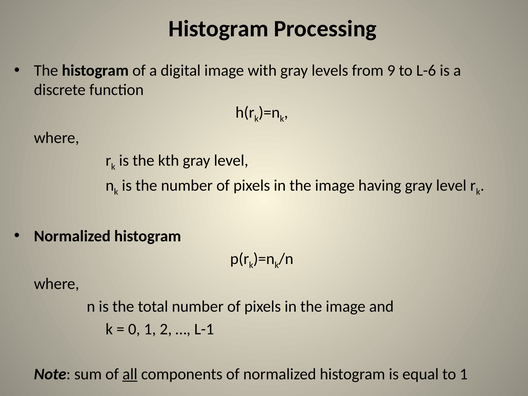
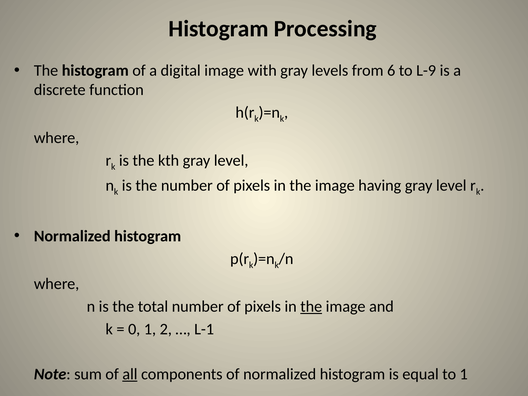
9: 9 -> 6
L-6: L-6 -> L-9
the at (311, 306) underline: none -> present
